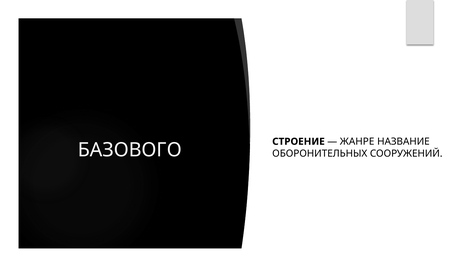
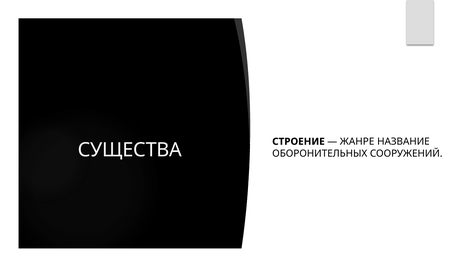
БАЗОВОГО: БАЗОВОГО -> СУЩЕСТВА
